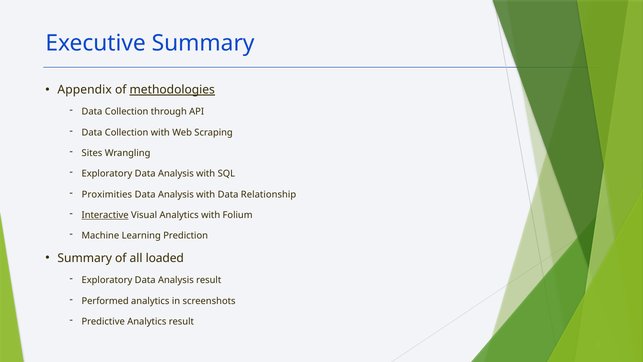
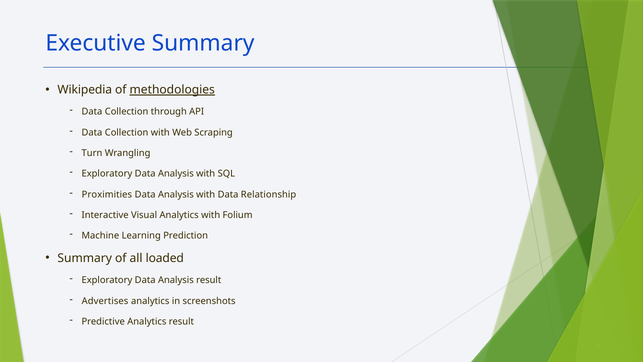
Appendix: Appendix -> Wikipedia
Sites: Sites -> Turn
Interactive underline: present -> none
Performed: Performed -> Advertises
